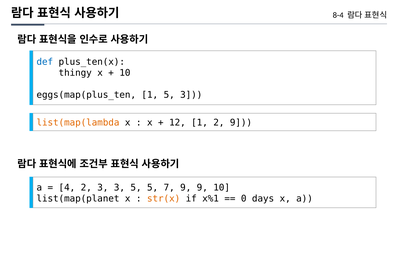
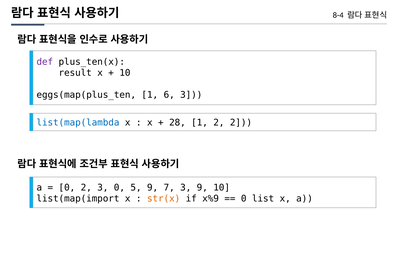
def colour: blue -> purple
thingy: thingy -> result
1 5: 5 -> 6
list(map(lambda colour: orange -> blue
12: 12 -> 28
2 9: 9 -> 2
4 at (67, 187): 4 -> 0
3 3: 3 -> 0
5 5: 5 -> 9
7 9: 9 -> 3
list(map(planet: list(map(planet -> list(map(import
x%1: x%1 -> x%9
days: days -> list
